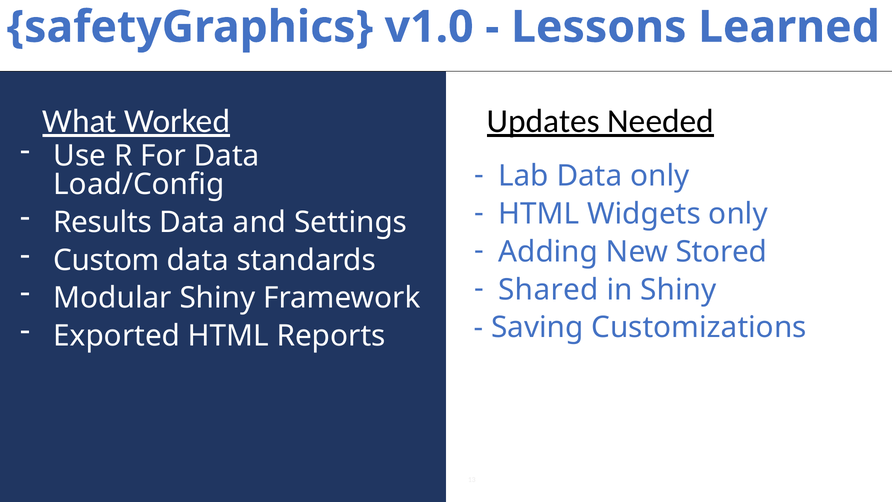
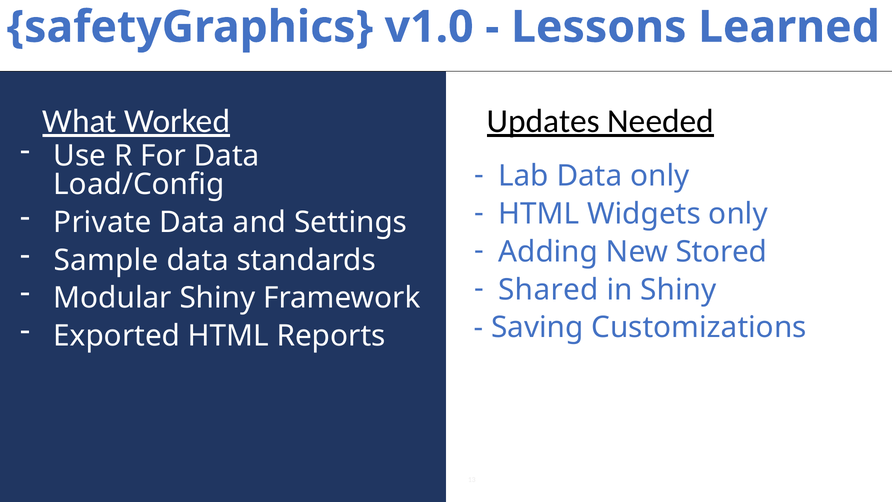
Results: Results -> Private
Custom: Custom -> Sample
